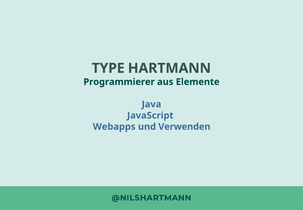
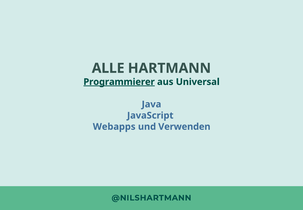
TYPE: TYPE -> ALLE
Programmierer underline: none -> present
Elemente: Elemente -> Universal
